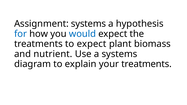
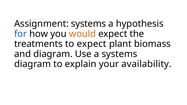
would colour: blue -> orange
and nutrient: nutrient -> diagram
your treatments: treatments -> availability
